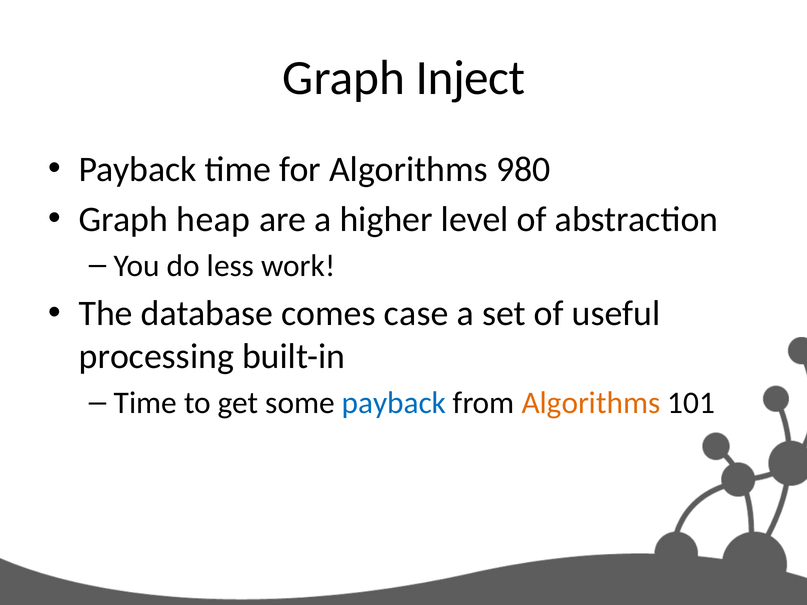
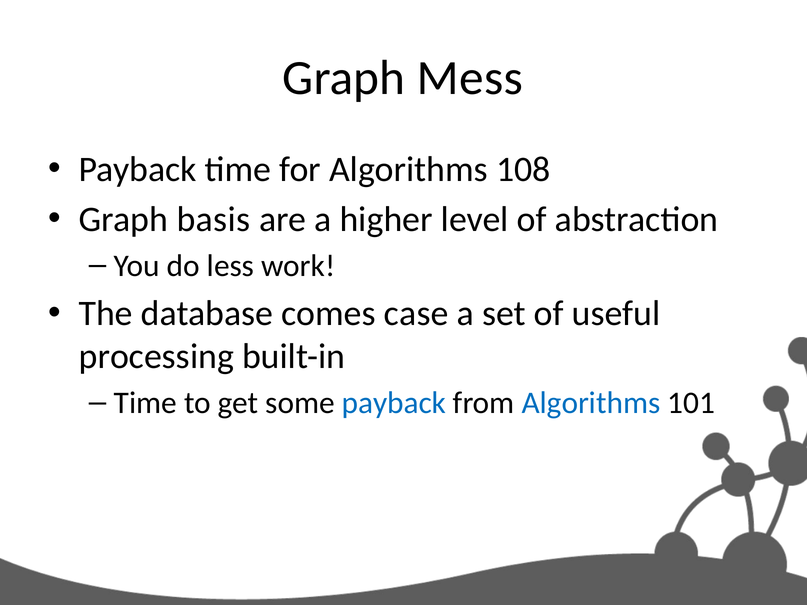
Inject: Inject -> Mess
980: 980 -> 108
heap: heap -> basis
Algorithms at (591, 403) colour: orange -> blue
